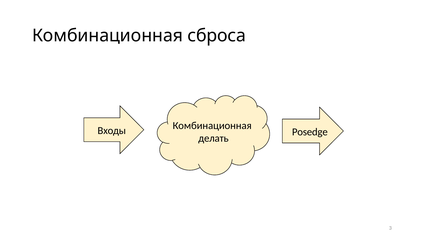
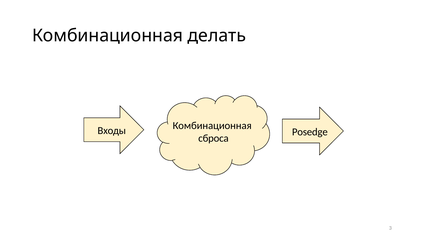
сброса: сброса -> делать
делать: делать -> сброса
